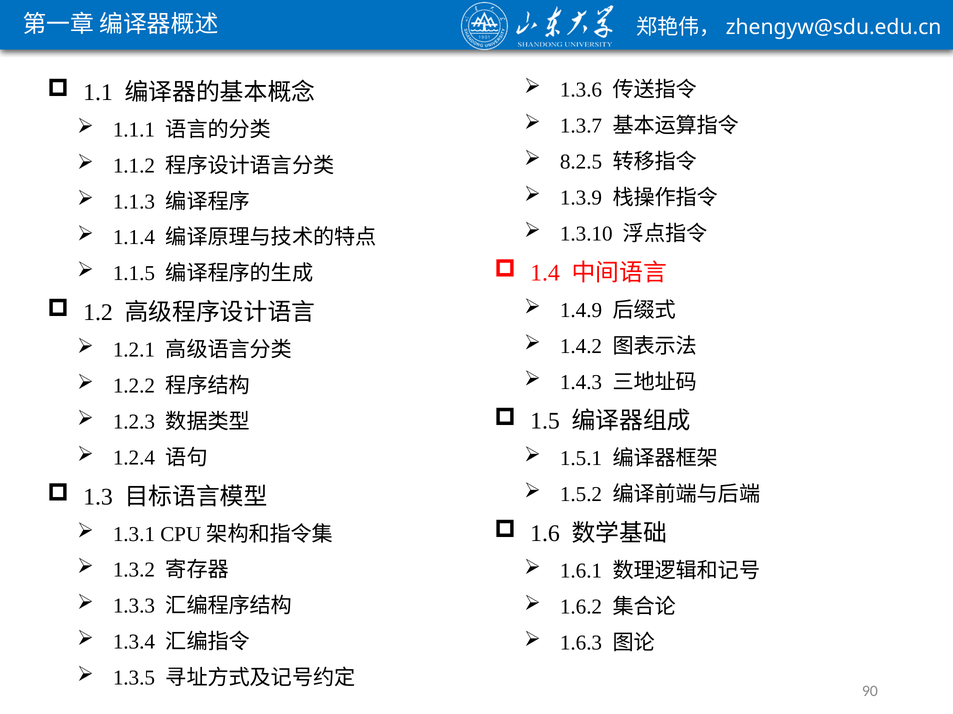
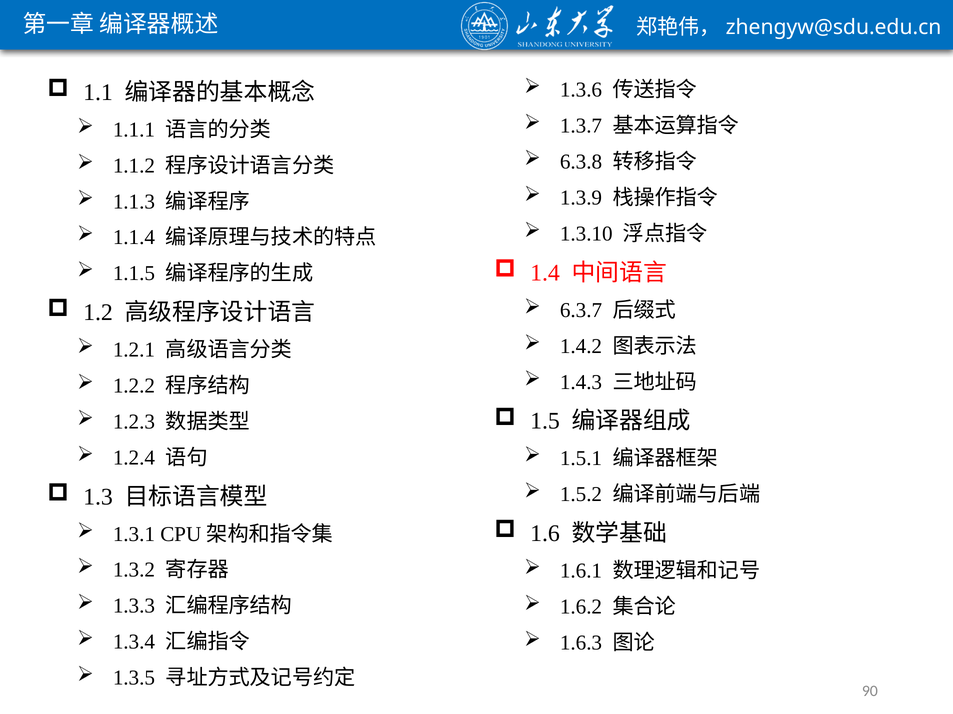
8.2.5: 8.2.5 -> 6.3.8
1.4.9: 1.4.9 -> 6.3.7
